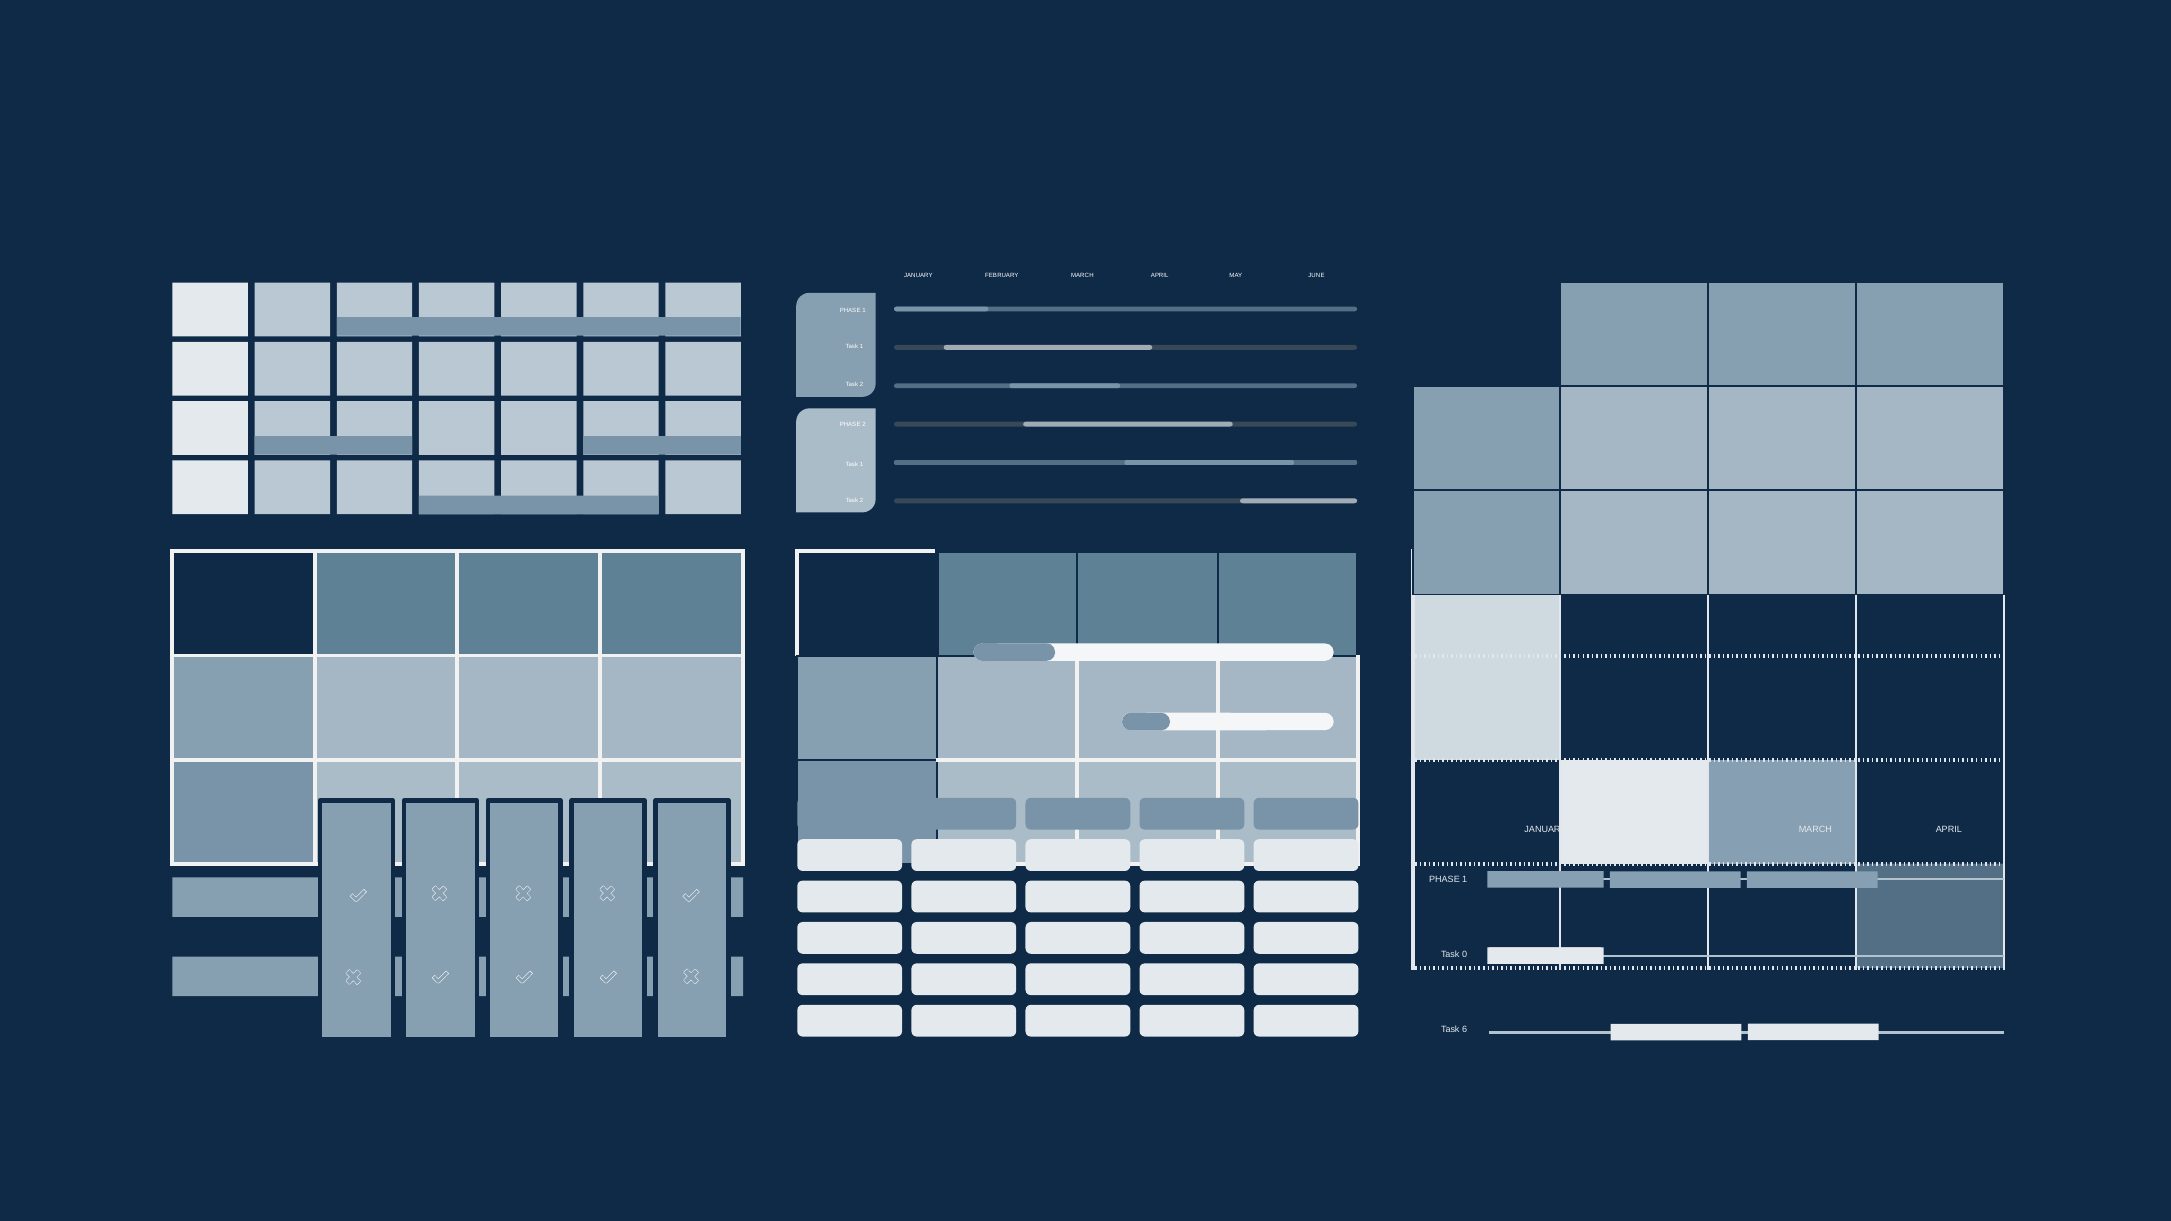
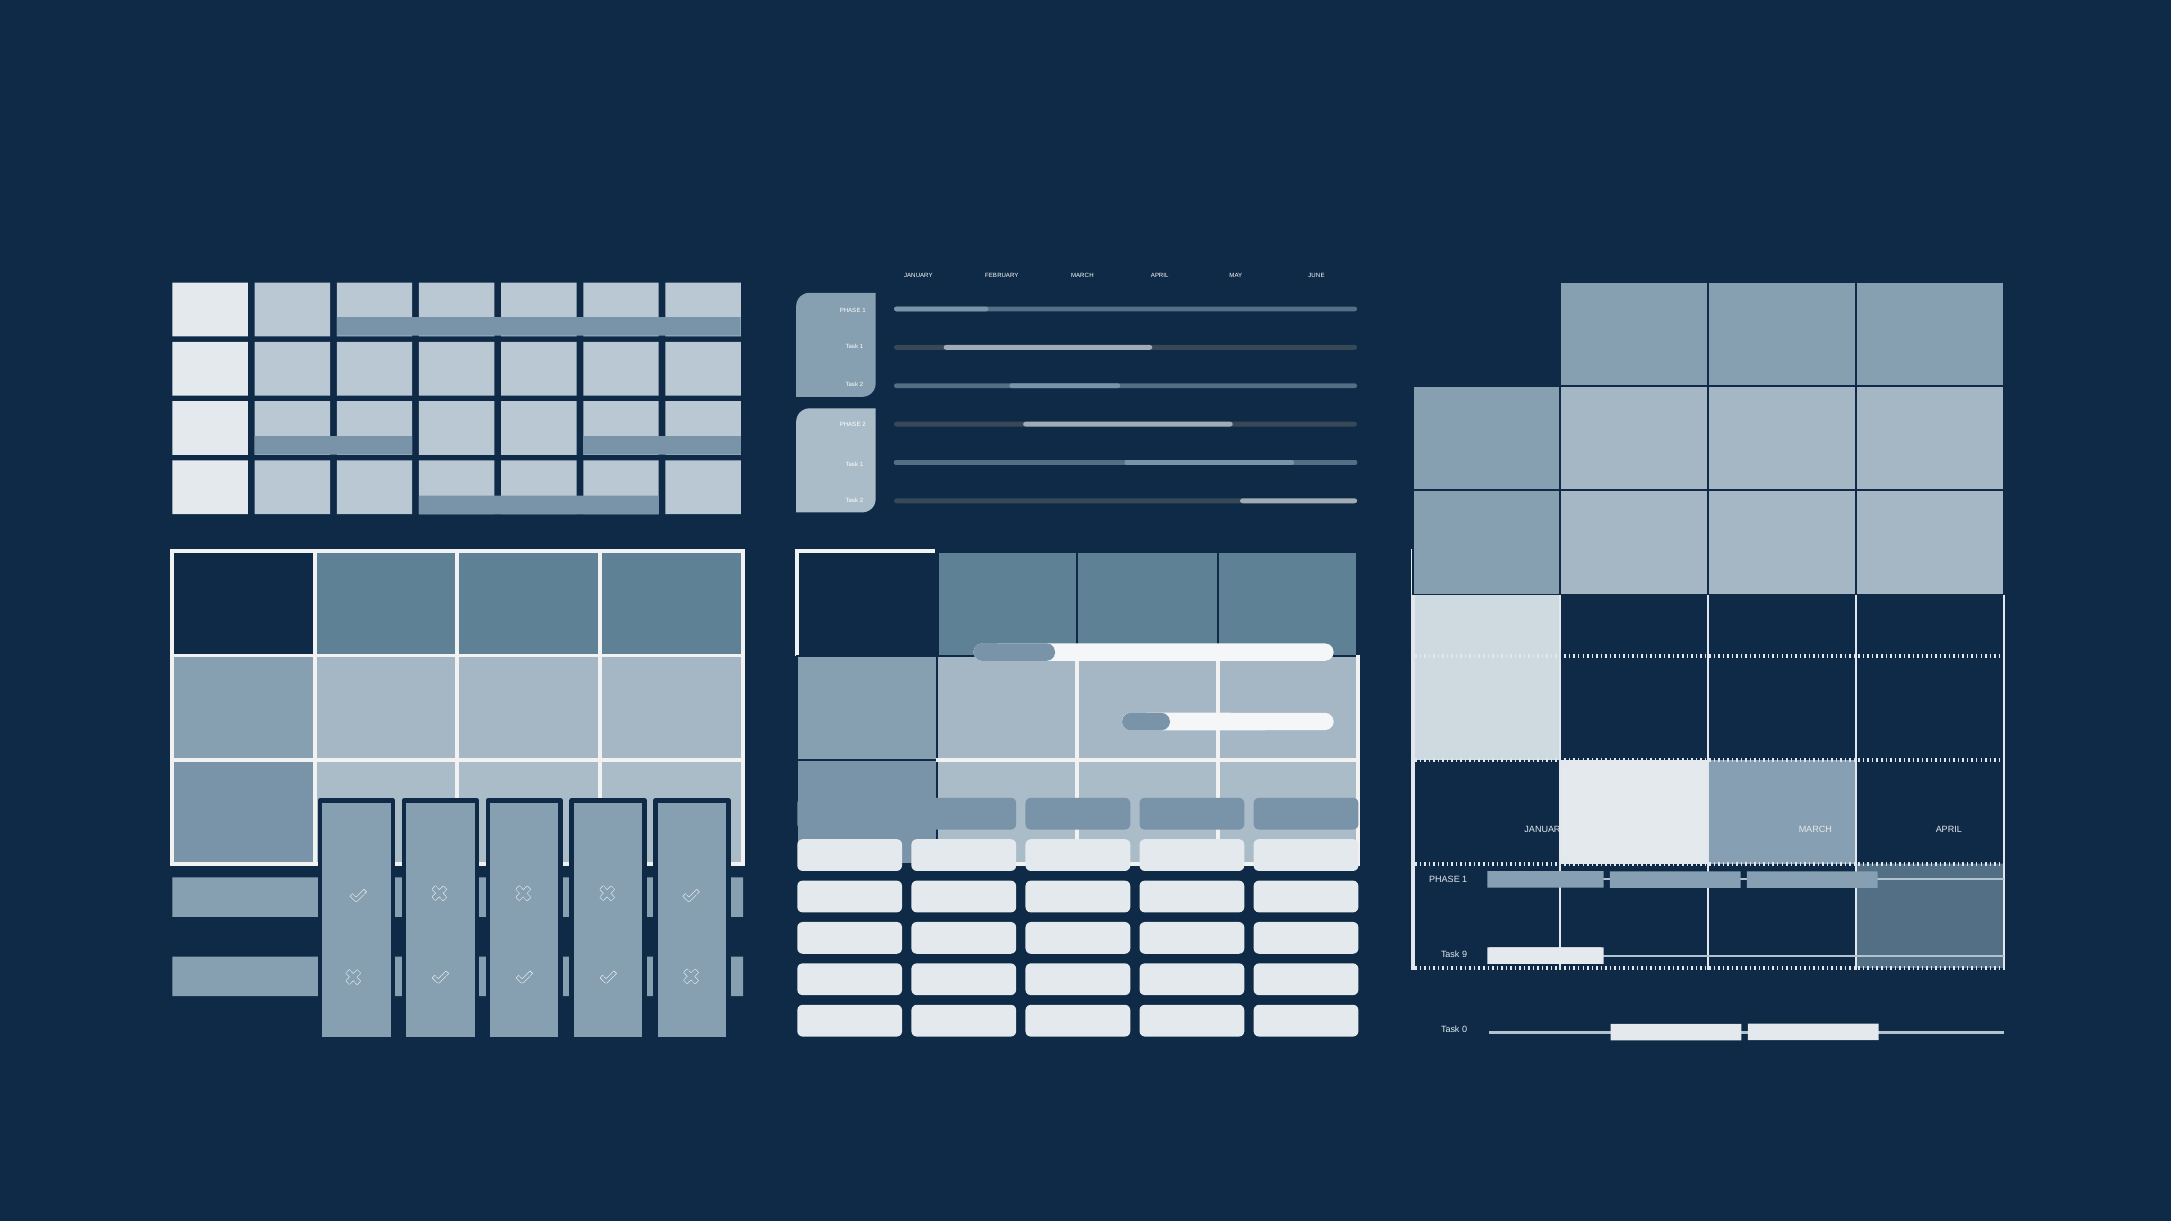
0: 0 -> 9
6: 6 -> 0
